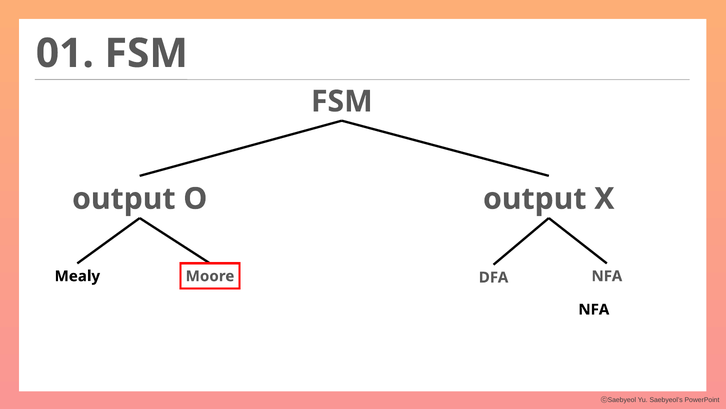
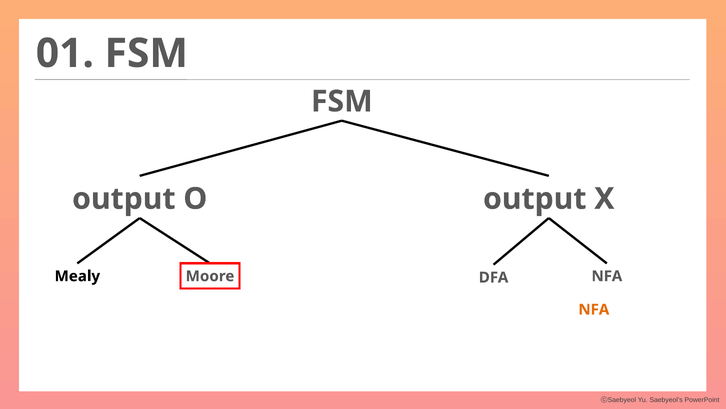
NFA at (594, 309) colour: black -> orange
